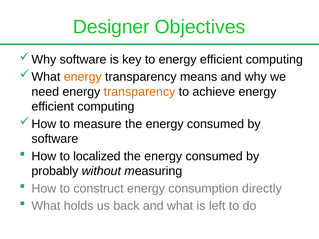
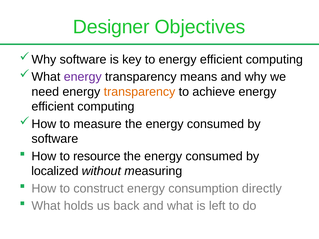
energy at (83, 77) colour: orange -> purple
localized: localized -> resource
probably: probably -> localized
